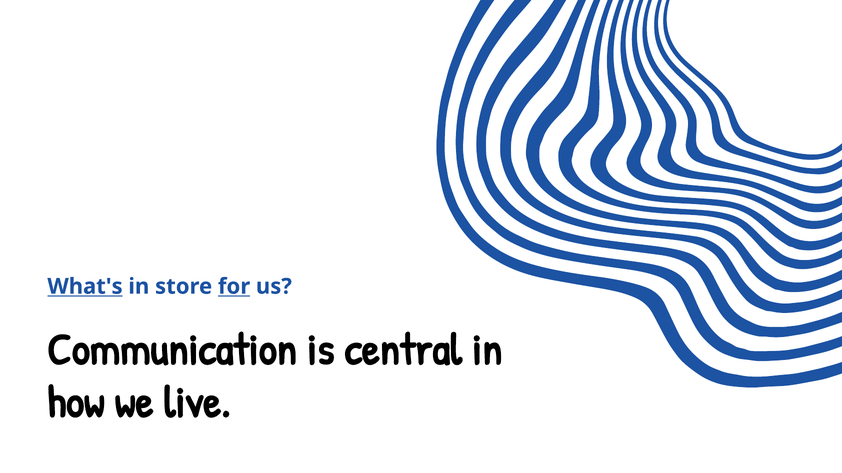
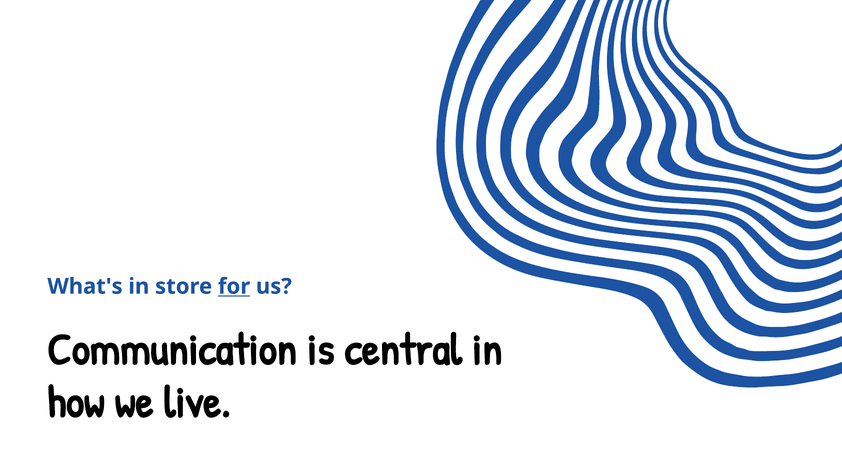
What's underline: present -> none
